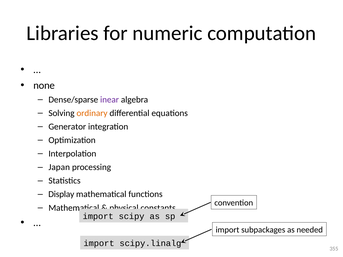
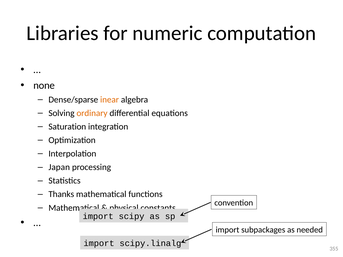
inear colour: purple -> orange
Generator: Generator -> Saturation
Display: Display -> Thanks
